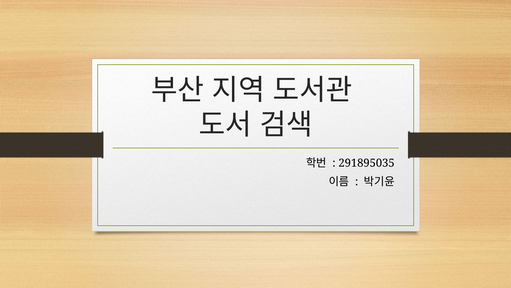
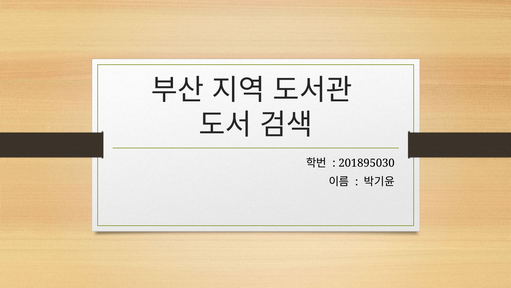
291895035: 291895035 -> 201895030
